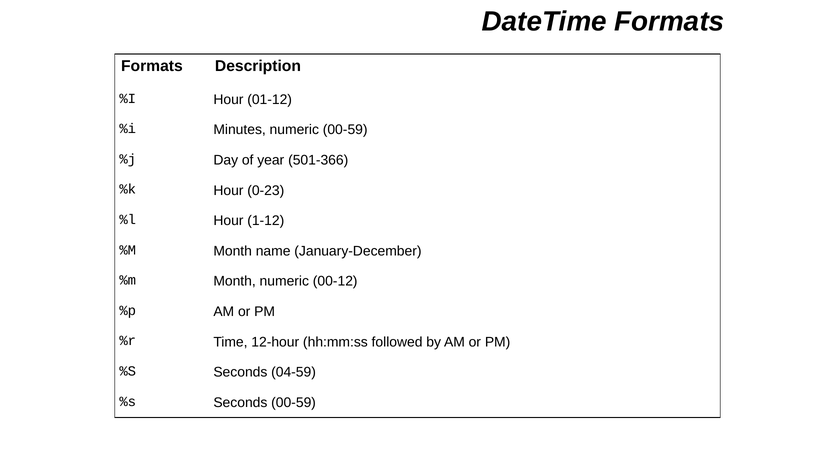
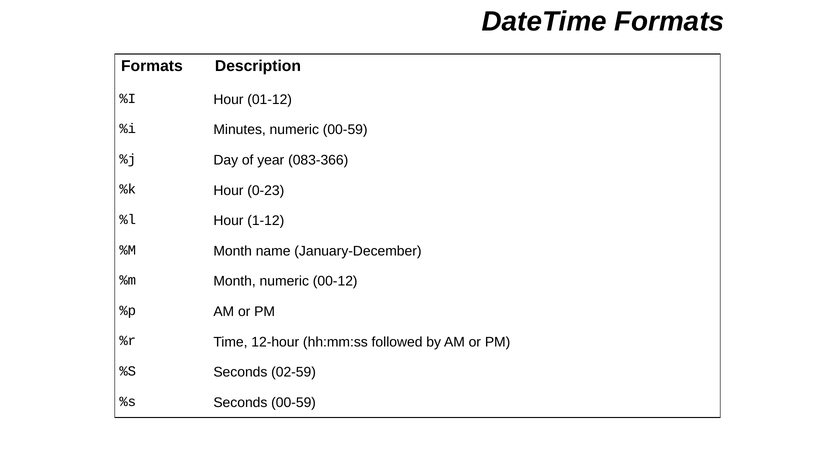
501-366: 501-366 -> 083-366
04-59: 04-59 -> 02-59
